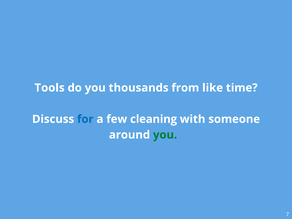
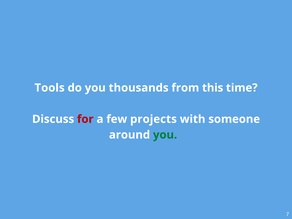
like: like -> this
for colour: blue -> red
cleaning: cleaning -> projects
